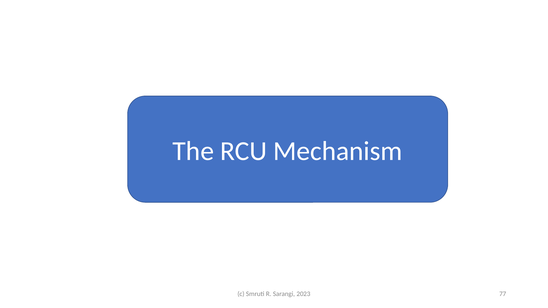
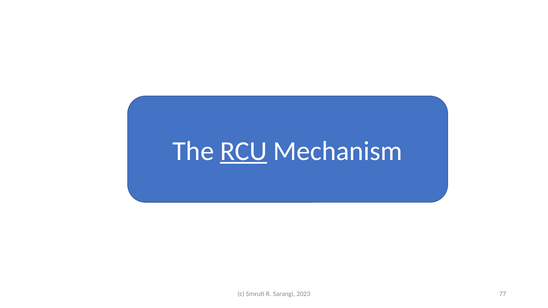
RCU underline: none -> present
